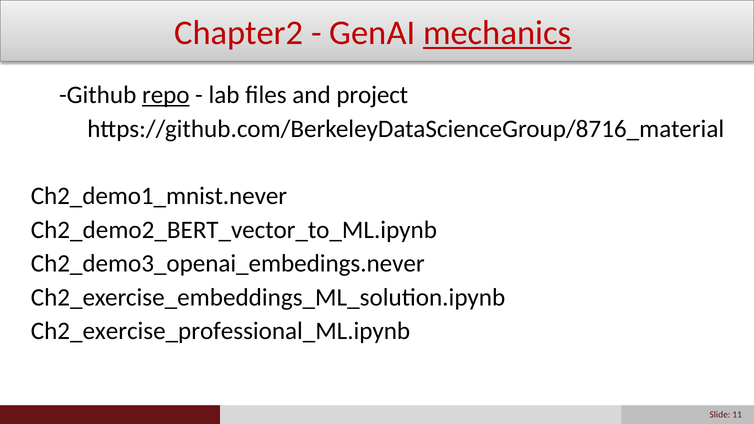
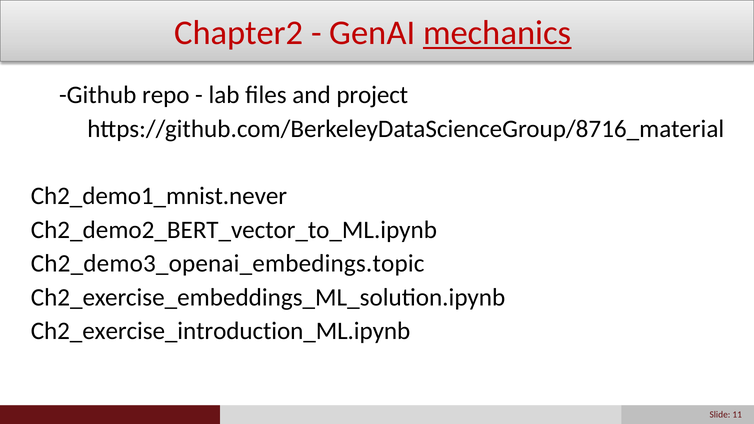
repo underline: present -> none
Ch2_demo3_openai_embedings.never: Ch2_demo3_openai_embedings.never -> Ch2_demo3_openai_embedings.topic
Ch2_exercise_professional_ML.ipynb: Ch2_exercise_professional_ML.ipynb -> Ch2_exercise_introduction_ML.ipynb
